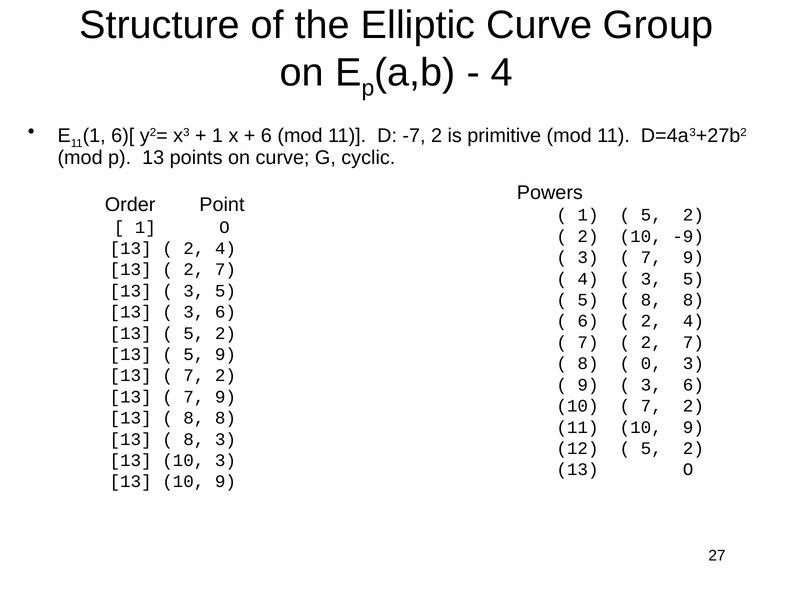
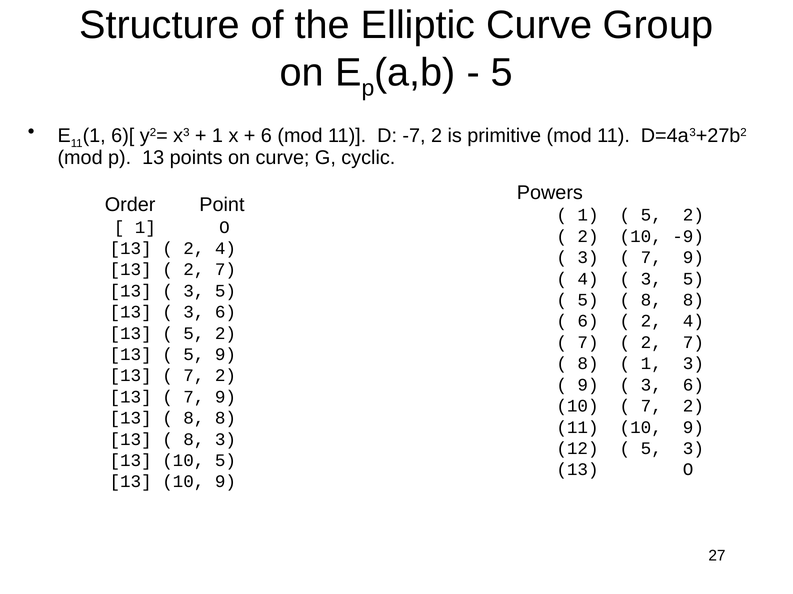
4 at (502, 73): 4 -> 5
0 at (651, 364): 0 -> 1
2 at (693, 449): 2 -> 3
10 3: 3 -> 5
